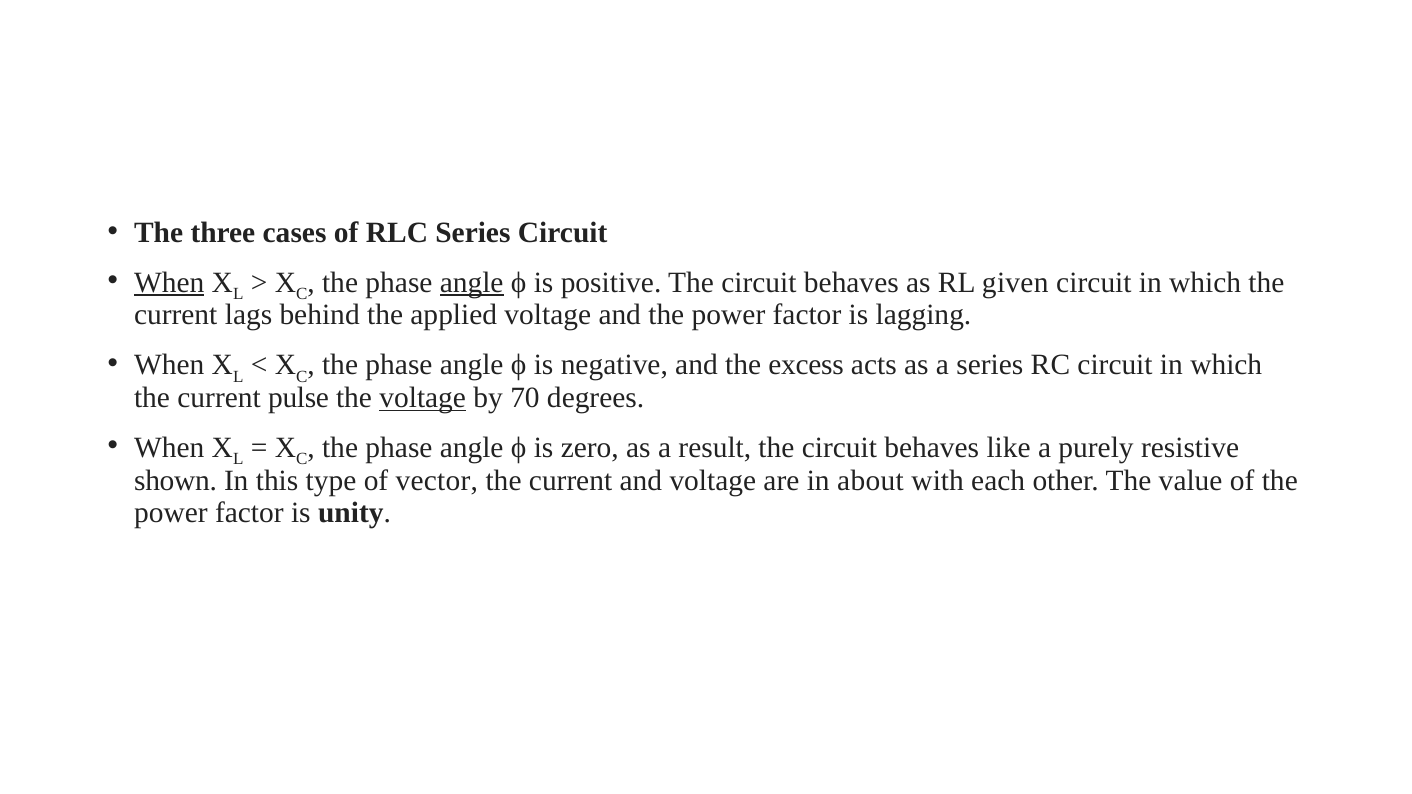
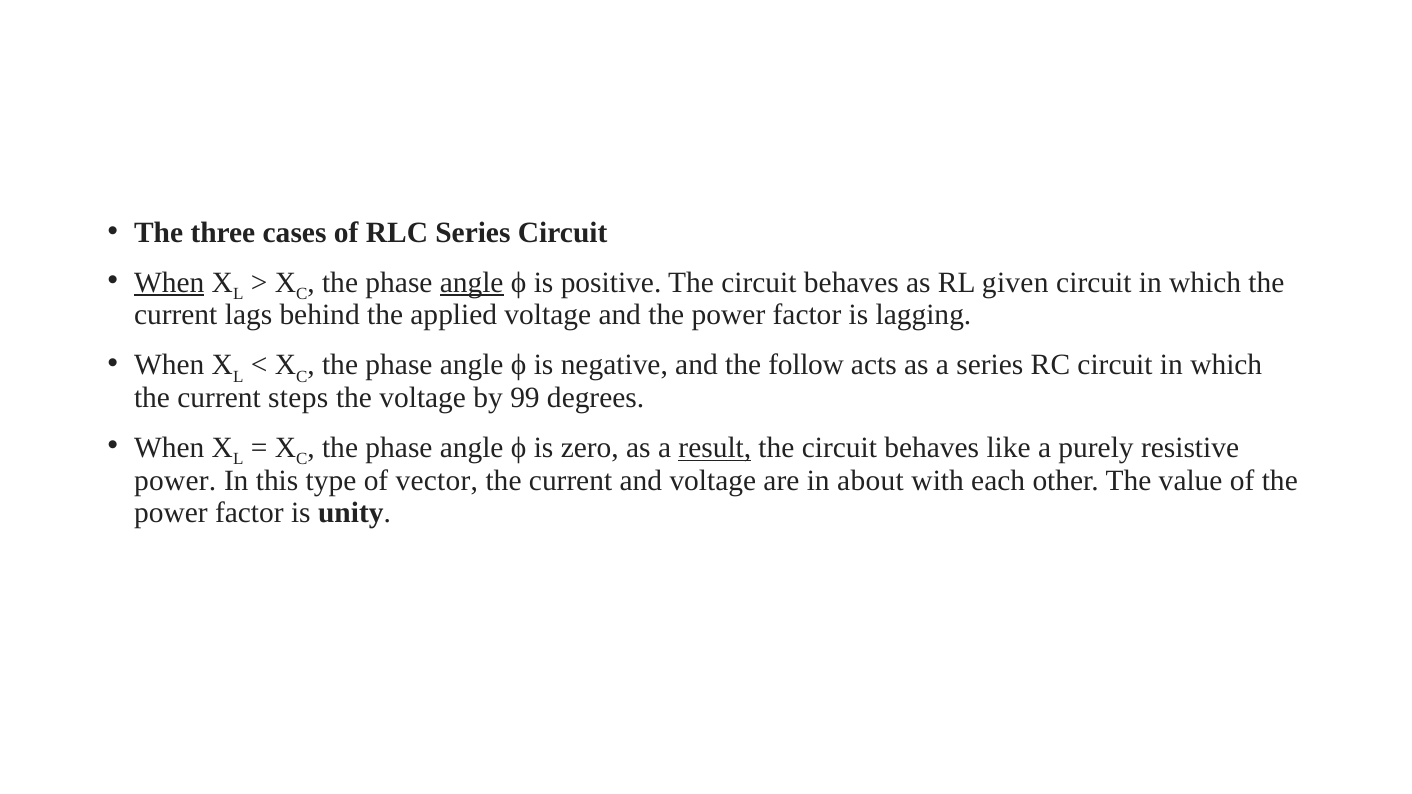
excess: excess -> follow
pulse: pulse -> steps
voltage at (423, 398) underline: present -> none
70: 70 -> 99
result underline: none -> present
shown at (176, 481): shown -> power
